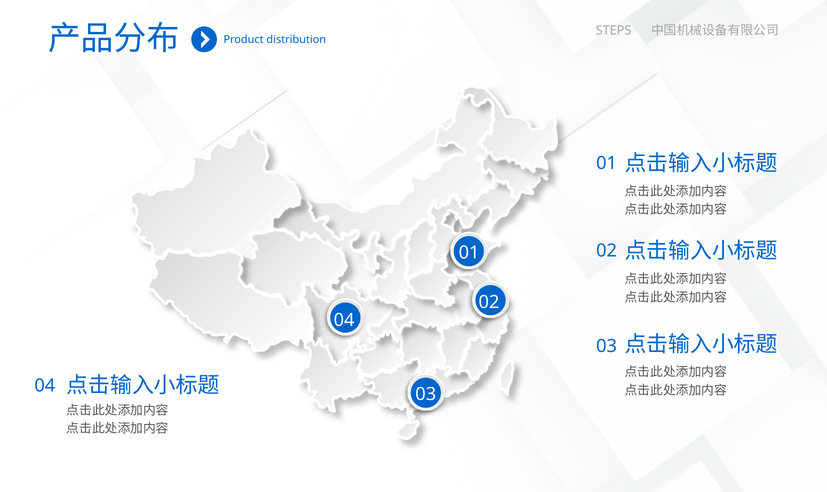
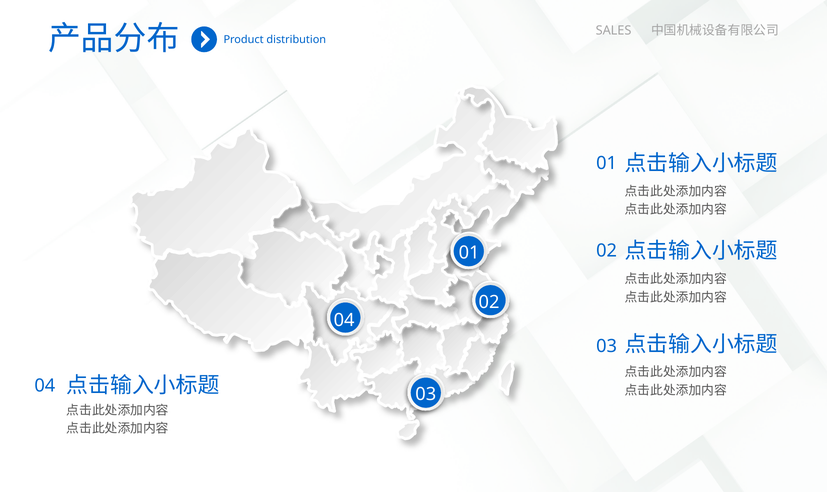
STEPS: STEPS -> SALES
